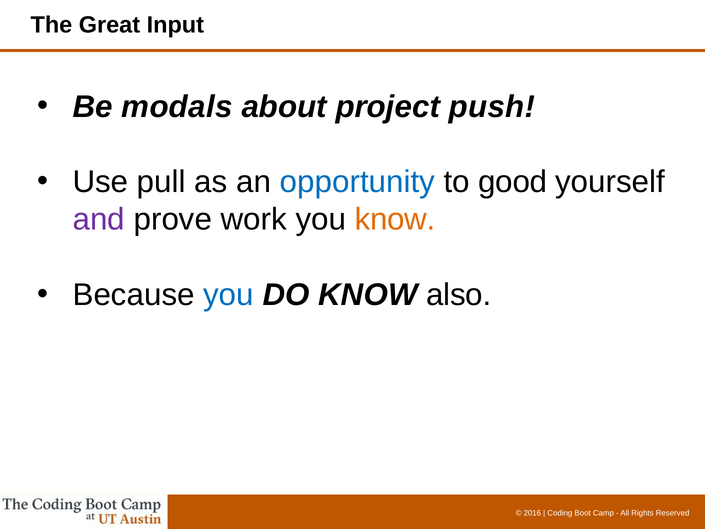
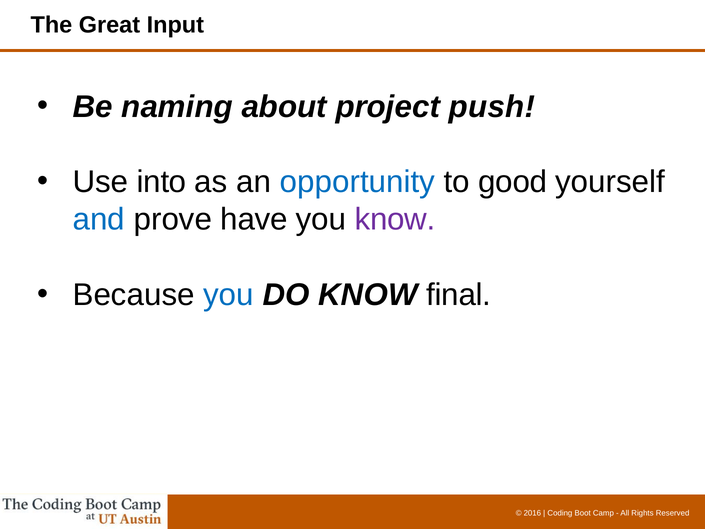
modals: modals -> naming
pull: pull -> into
and colour: purple -> blue
work: work -> have
know at (395, 220) colour: orange -> purple
also: also -> final
